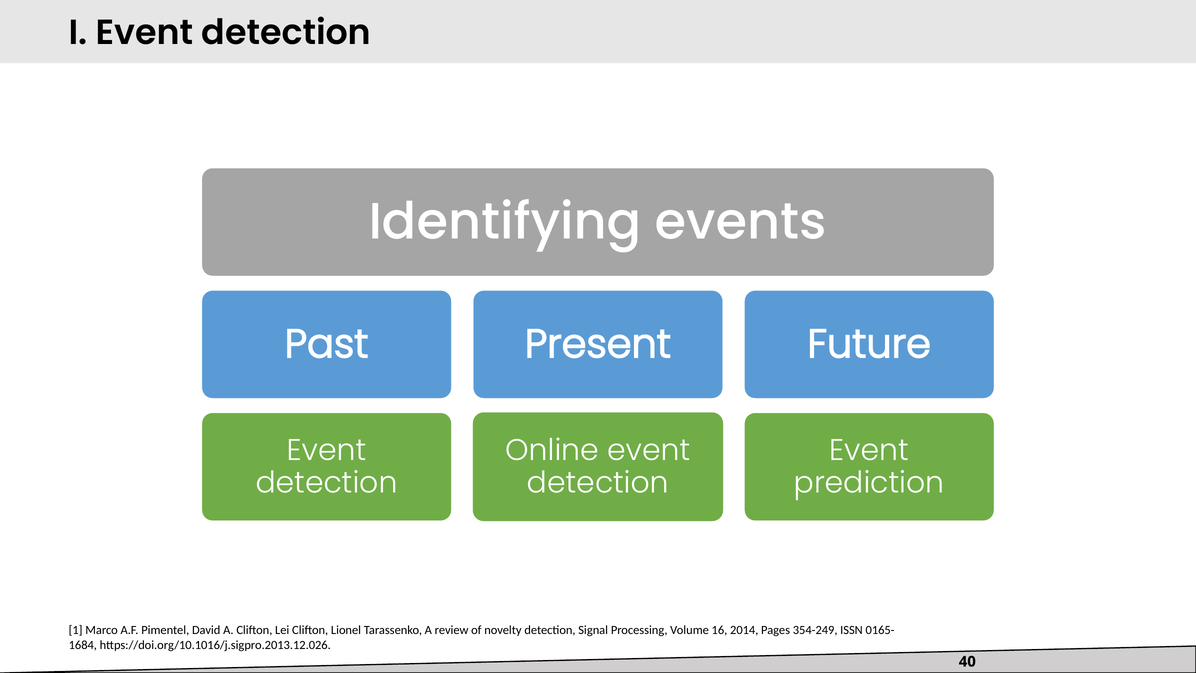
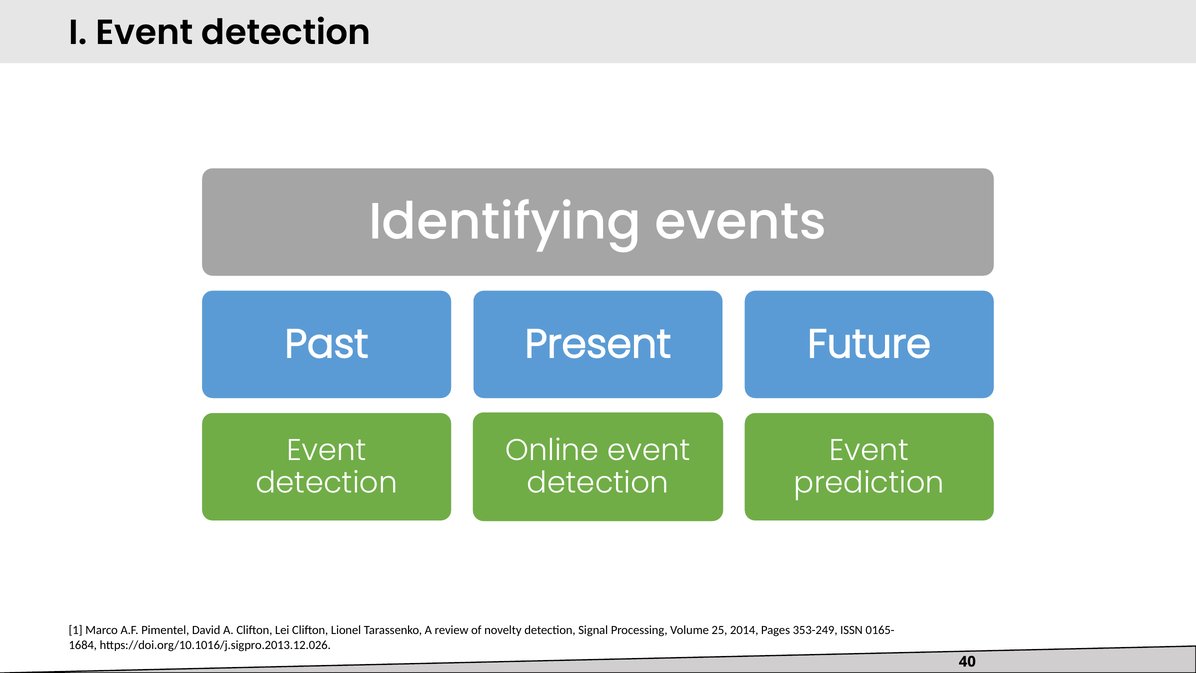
16: 16 -> 25
354-249: 354-249 -> 353-249
